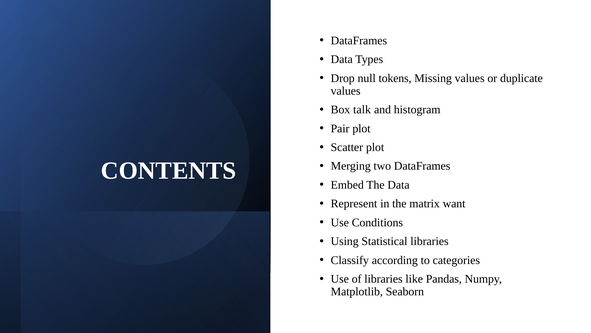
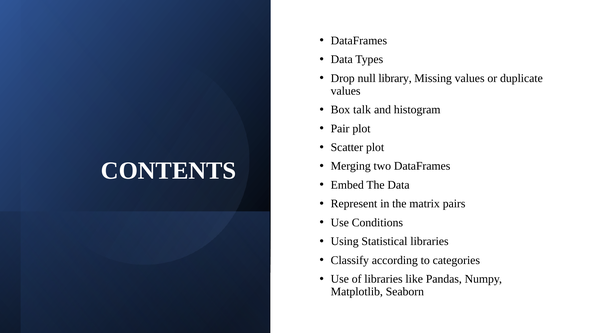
tokens: tokens -> library
want: want -> pairs
